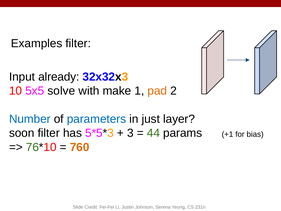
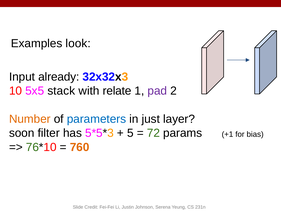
Examples filter: filter -> look
solve: solve -> stack
make: make -> relate
pad colour: orange -> purple
Number colour: blue -> orange
3: 3 -> 5
44: 44 -> 72
